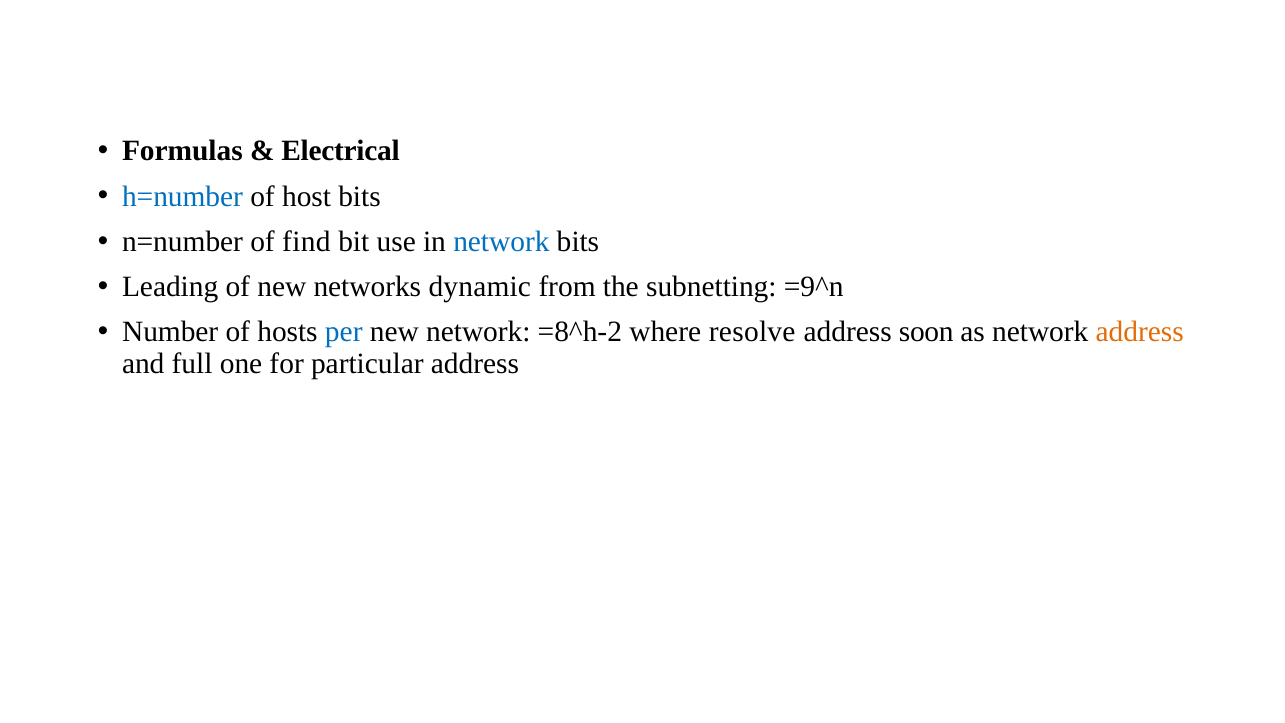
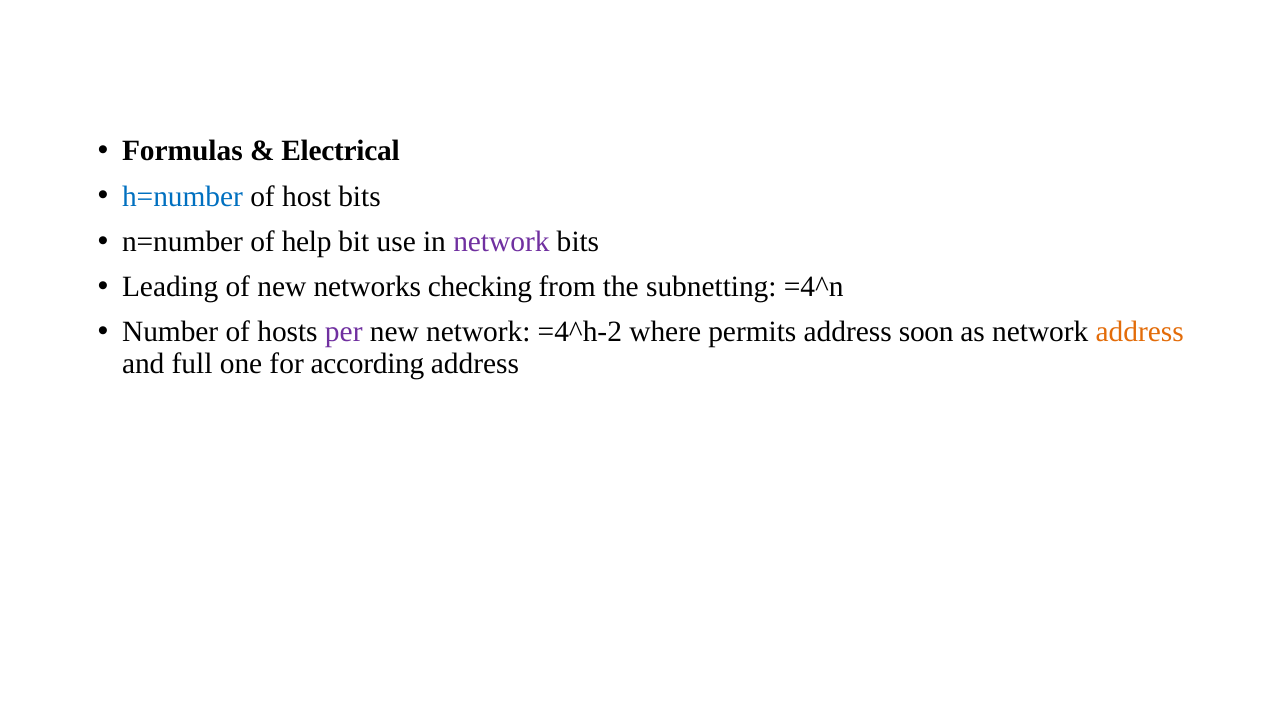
find: find -> help
network at (501, 241) colour: blue -> purple
dynamic: dynamic -> checking
=9^n: =9^n -> =4^n
per colour: blue -> purple
=8^h-2: =8^h-2 -> =4^h-2
resolve: resolve -> permits
particular: particular -> according
